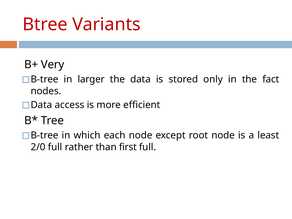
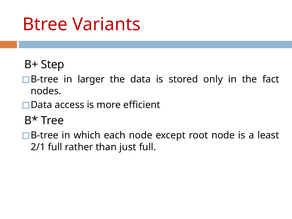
Very: Very -> Step
2/0: 2/0 -> 2/1
first: first -> just
